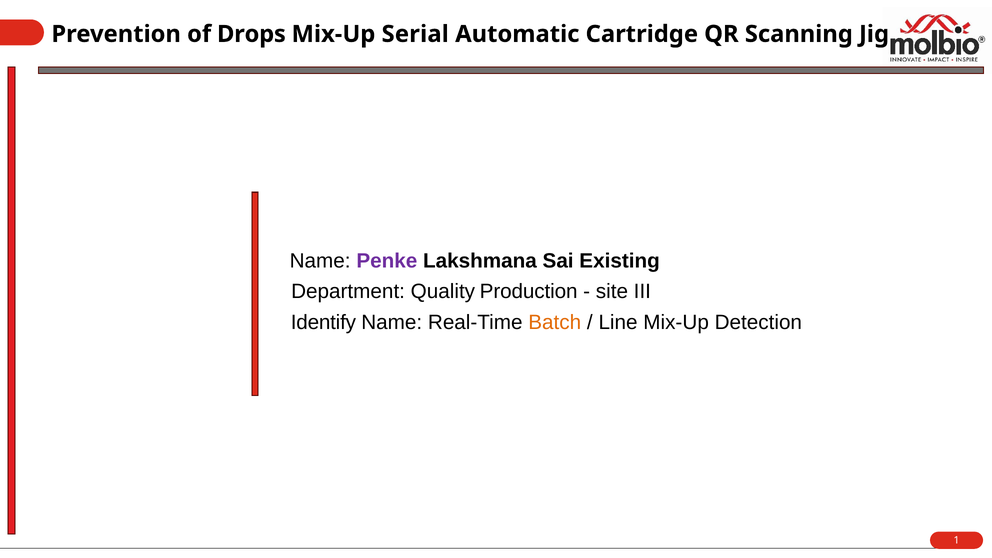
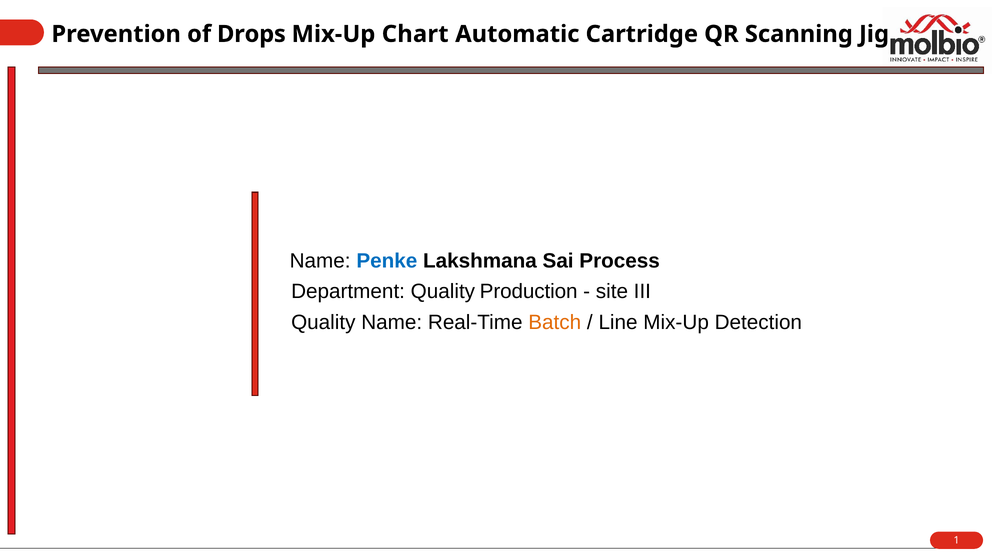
Serial: Serial -> Chart
Penke colour: purple -> blue
Existing: Existing -> Process
Identify at (323, 322): Identify -> Quality
